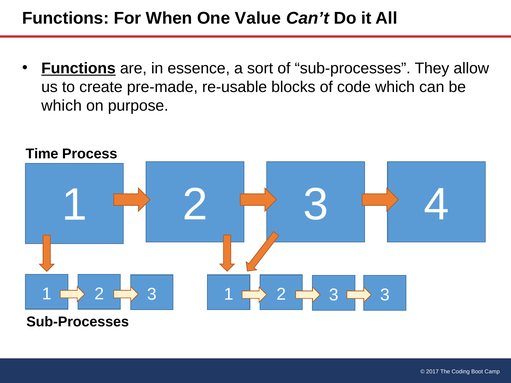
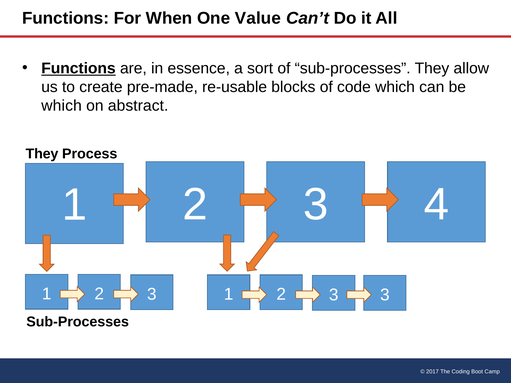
purpose: purpose -> abstract
Time at (42, 154): Time -> They
